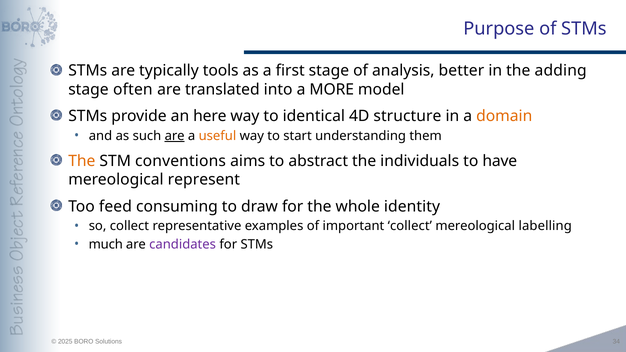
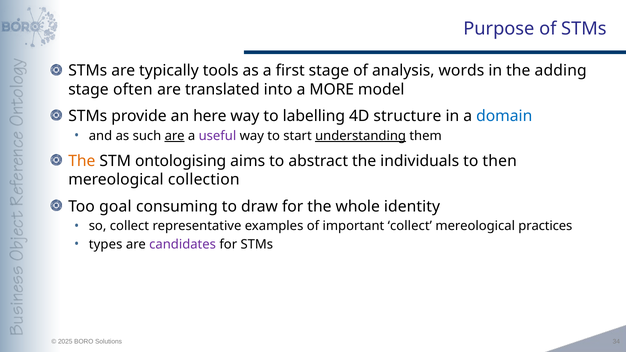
better: better -> words
identical: identical -> labelling
domain colour: orange -> blue
useful colour: orange -> purple
understanding underline: none -> present
conventions: conventions -> ontologising
have: have -> then
represent: represent -> collection
feed: feed -> goal
labelling: labelling -> practices
much: much -> types
